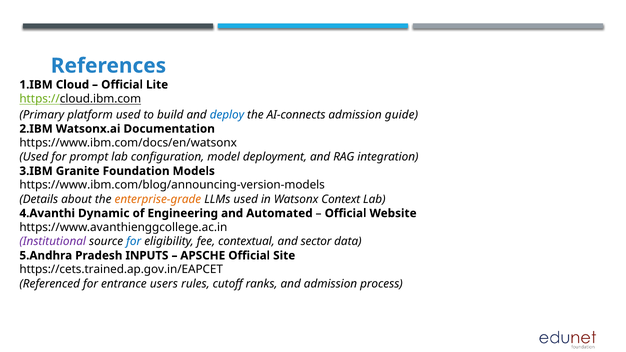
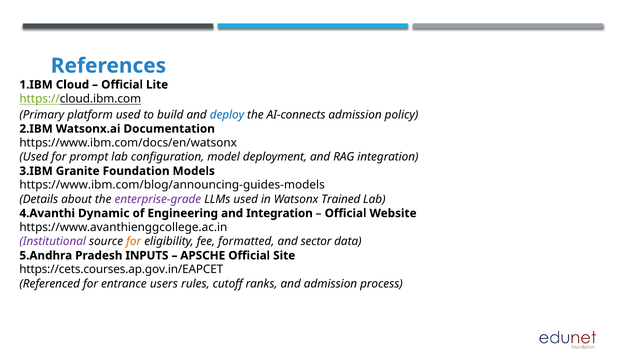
guide: guide -> policy
https://www.ibm.com/blog/announcing-version-models: https://www.ibm.com/blog/announcing-version-models -> https://www.ibm.com/blog/announcing-guides-models
enterprise-grade colour: orange -> purple
Context: Context -> Trained
and Automated: Automated -> Integration
for at (134, 242) colour: blue -> orange
contextual: contextual -> formatted
https://cets.trained.ap.gov.in/EAPCET: https://cets.trained.ap.gov.in/EAPCET -> https://cets.courses.ap.gov.in/EAPCET
